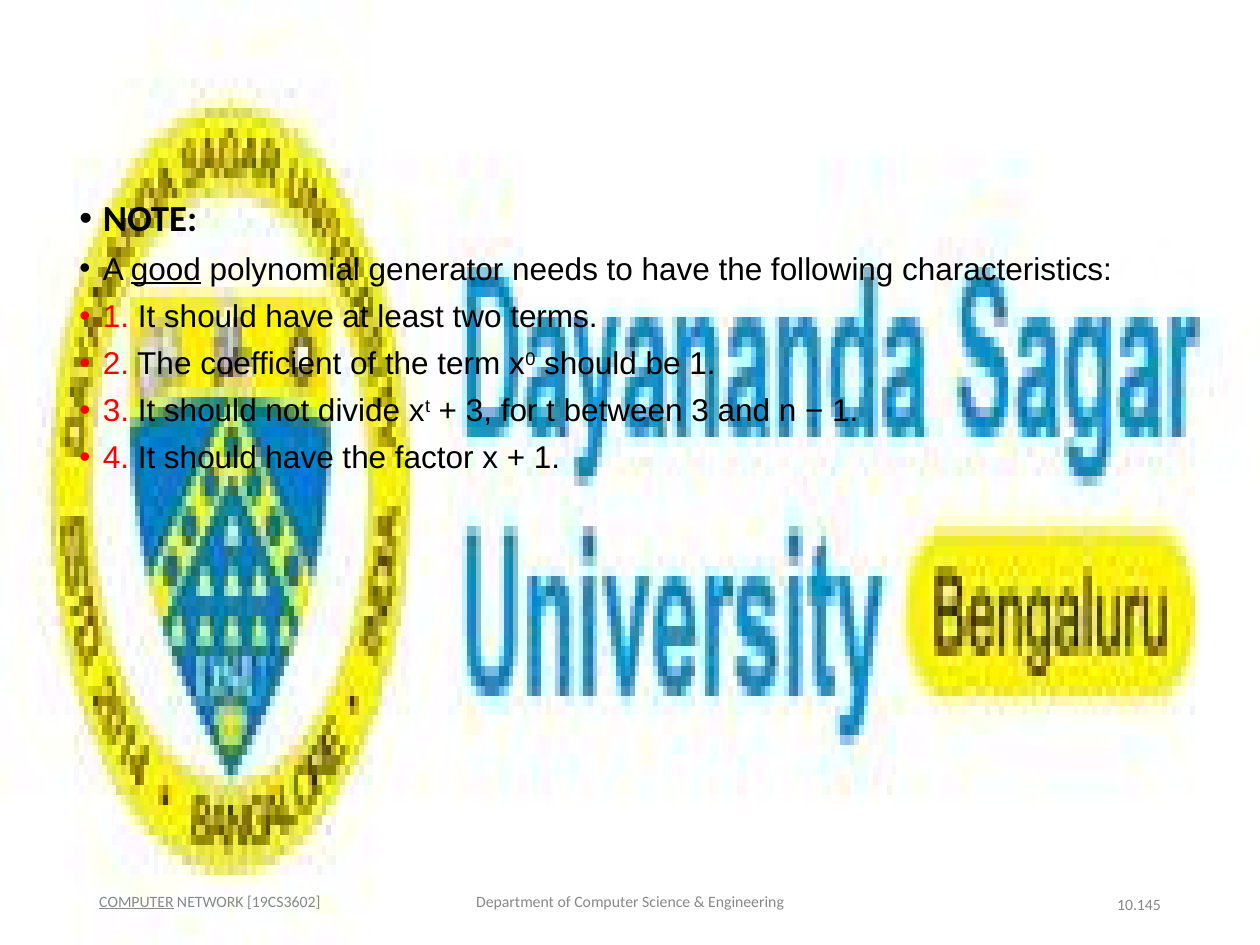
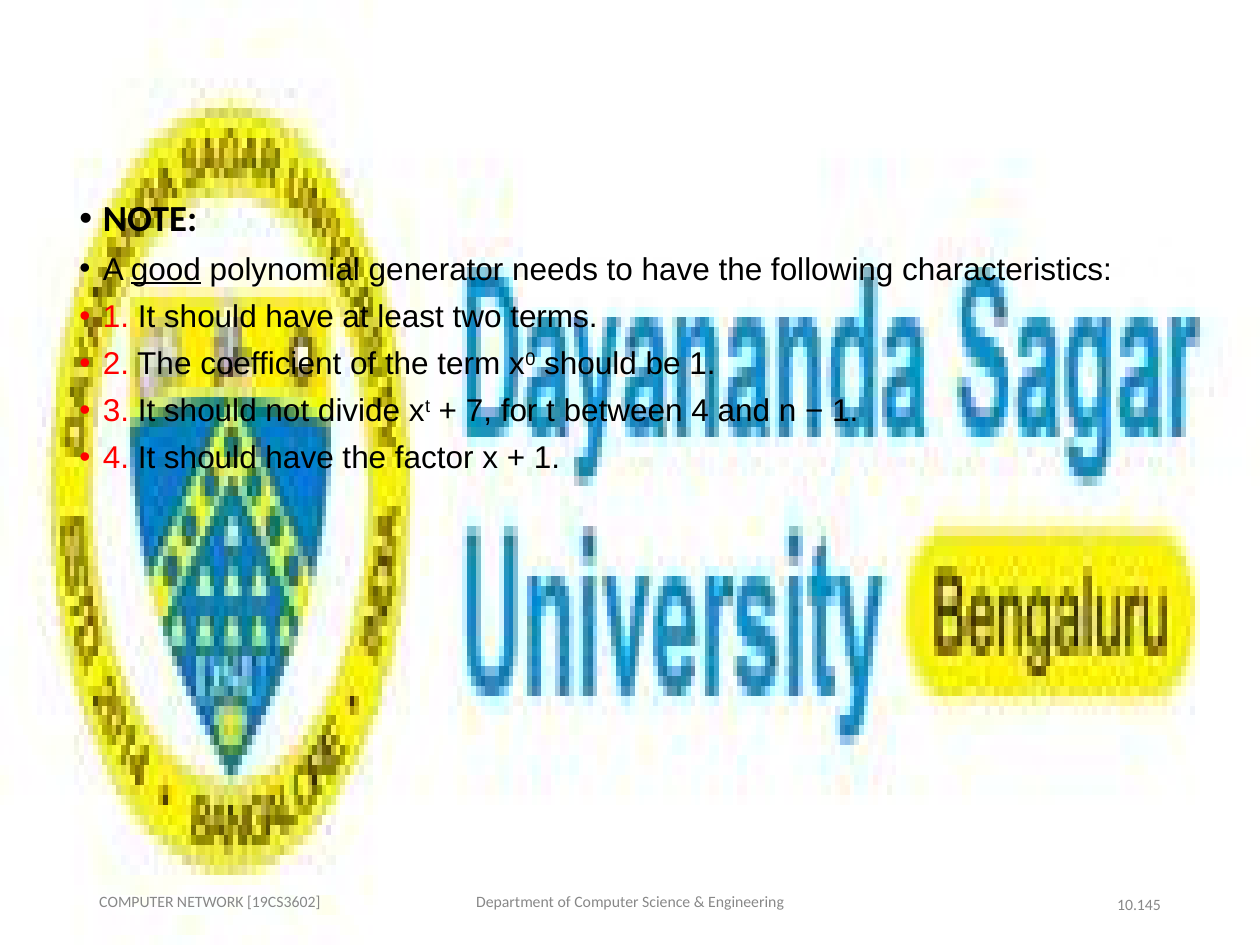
3 at (479, 411): 3 -> 7
between 3: 3 -> 4
COMPUTER at (136, 902) underline: present -> none
